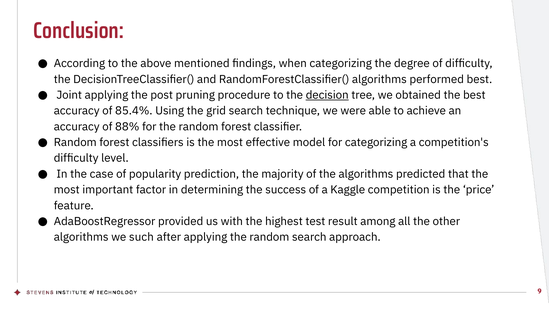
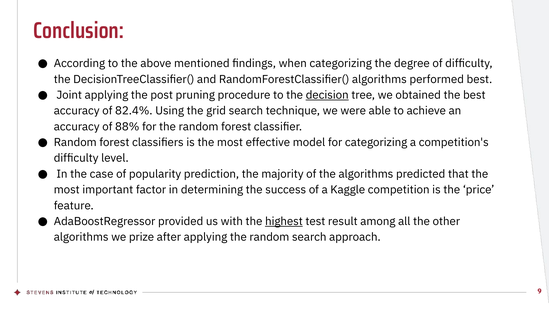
85.4%: 85.4% -> 82.4%
highest underline: none -> present
such: such -> prize
